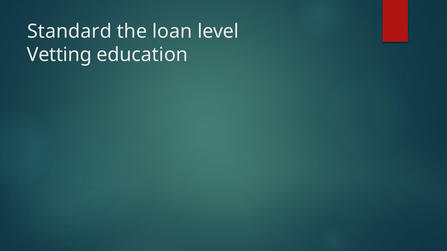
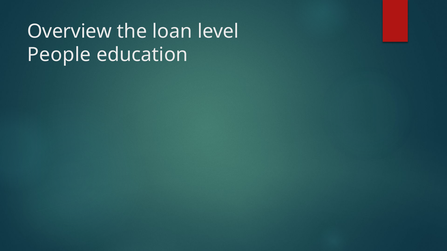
Standard: Standard -> Overview
Vetting: Vetting -> People
